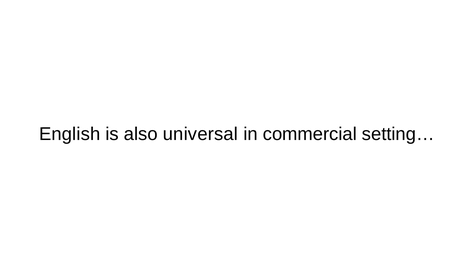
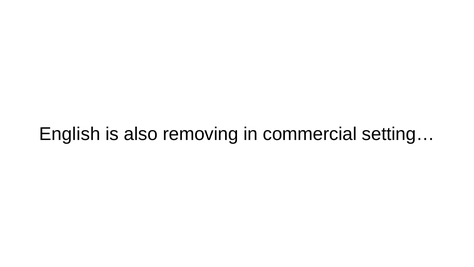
universal: universal -> removing
